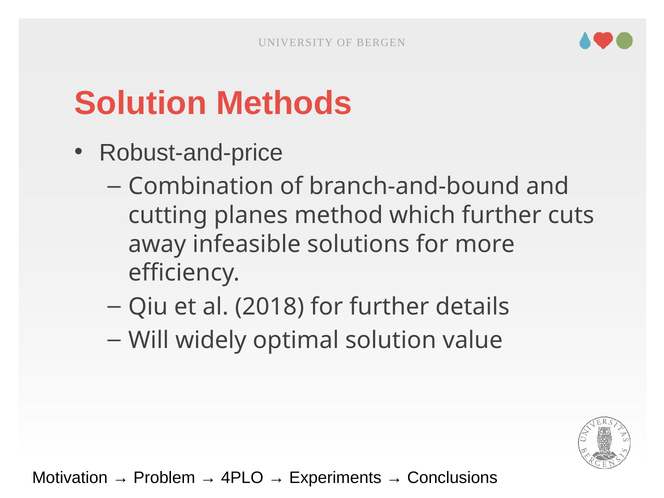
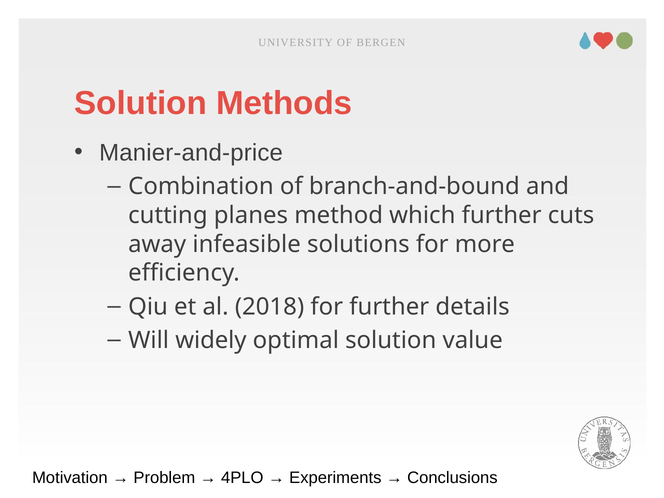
Robust-and-price: Robust-and-price -> Manier-and-price
